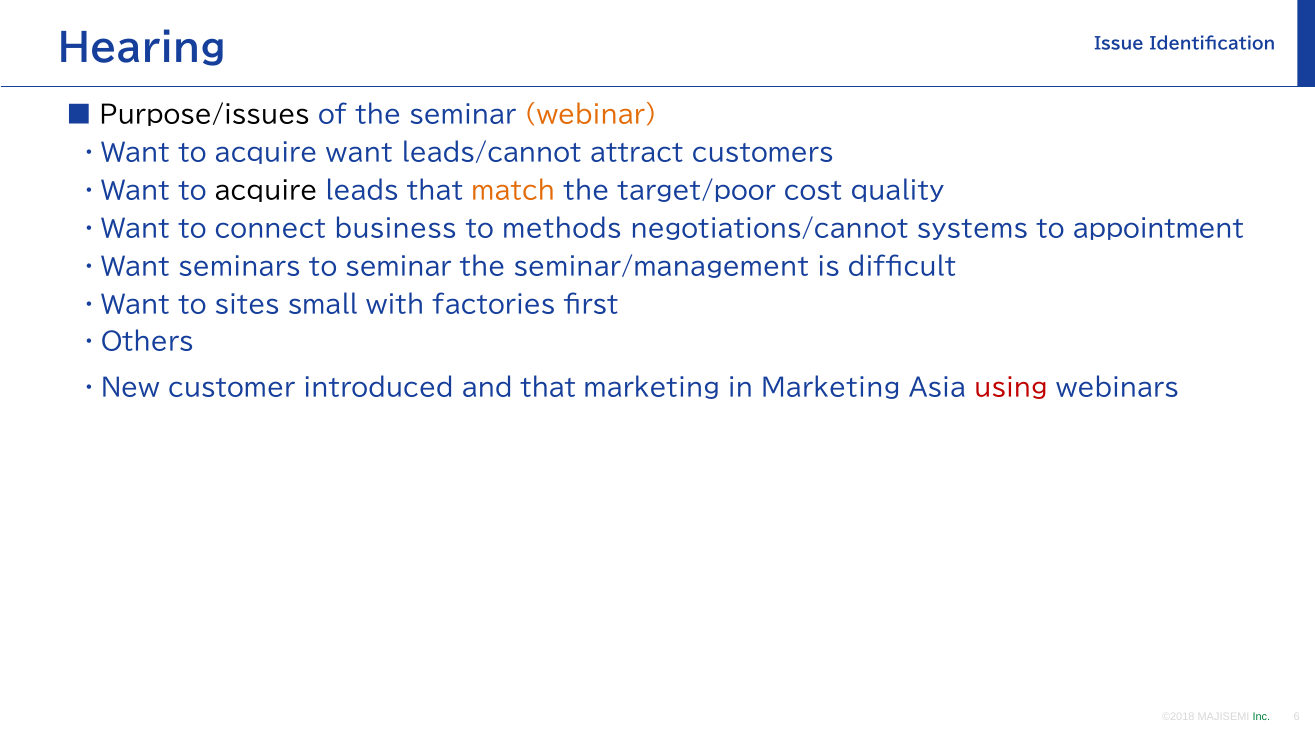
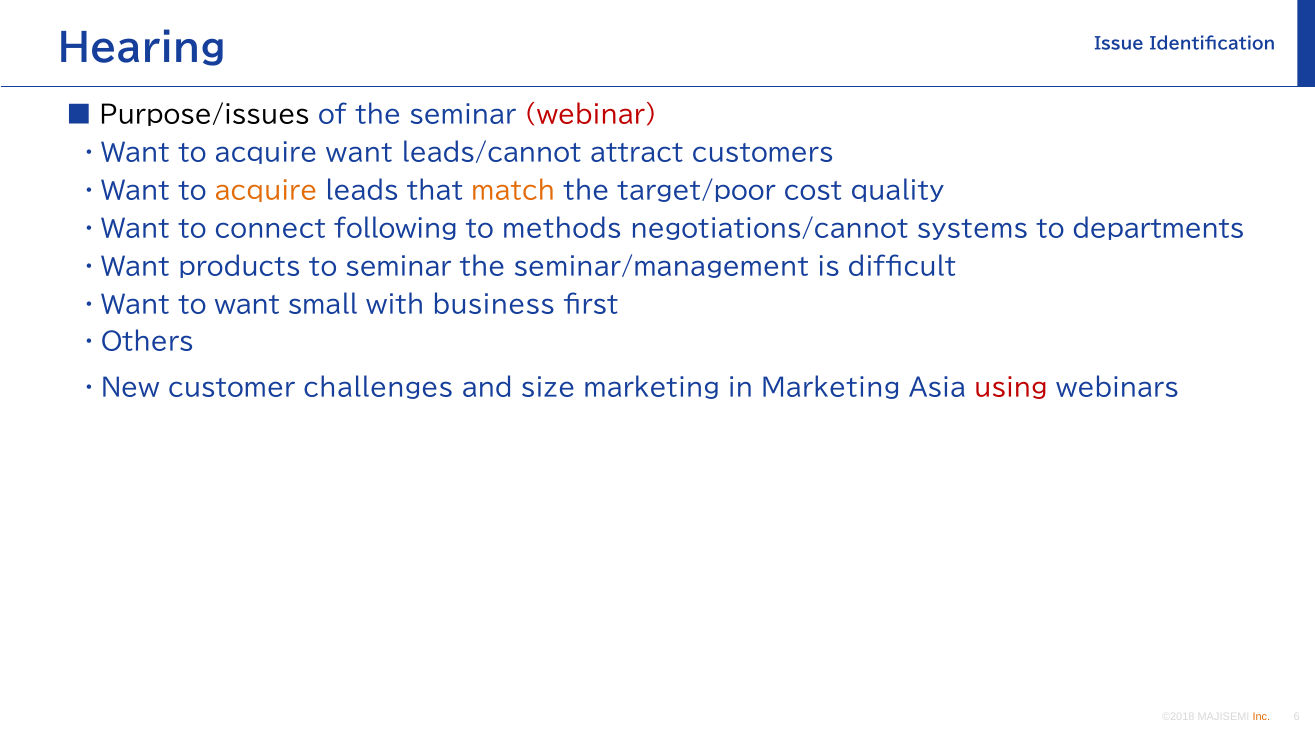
webinar colour: orange -> red
acquire at (266, 191) colour: black -> orange
business: business -> following
appointment: appointment -> departments
seminars: seminars -> products
to sites: sites -> want
factories: factories -> business
introduced: introduced -> challenges
and that: that -> size
Inc colour: green -> orange
